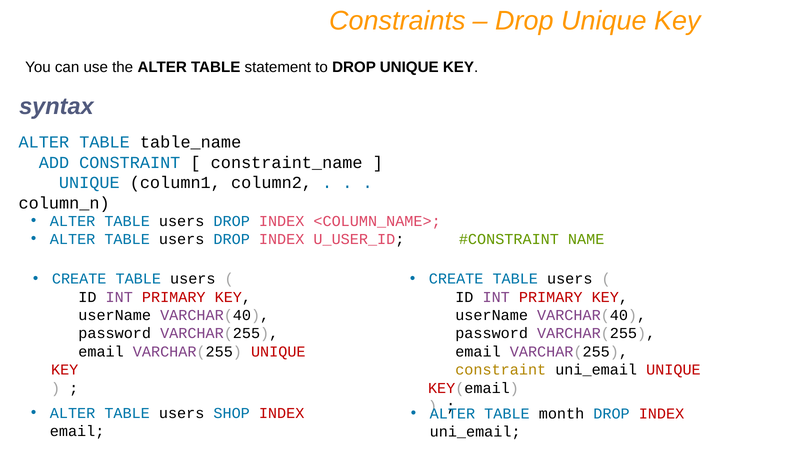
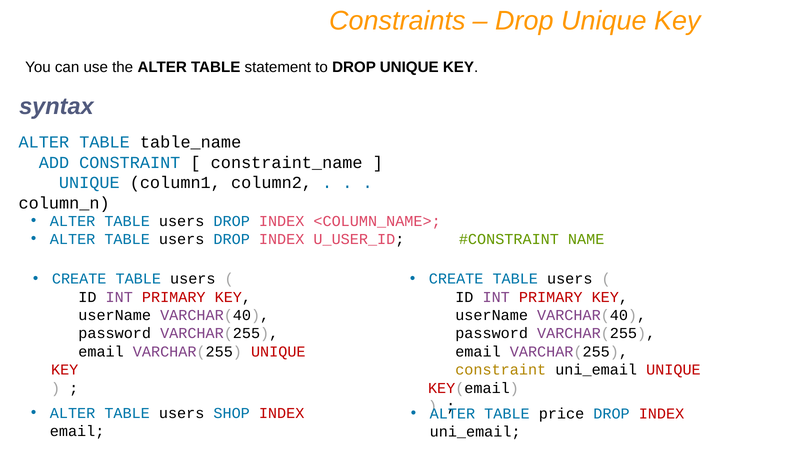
month: month -> price
